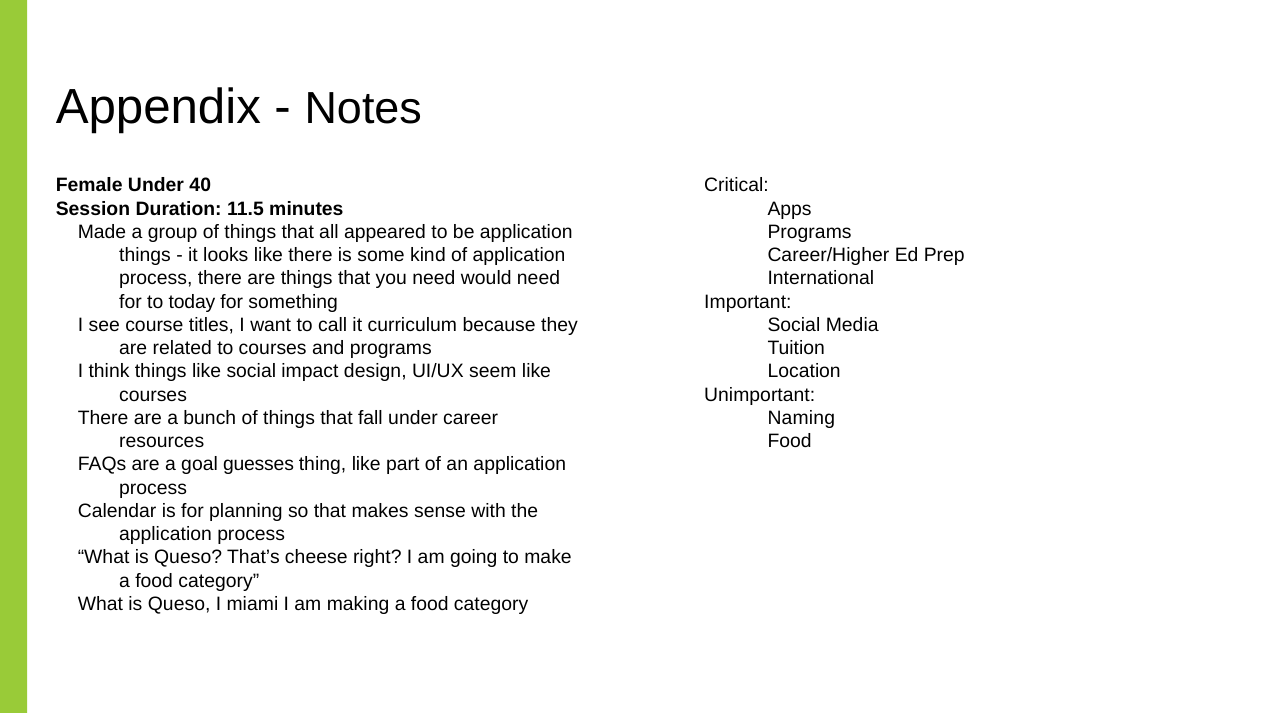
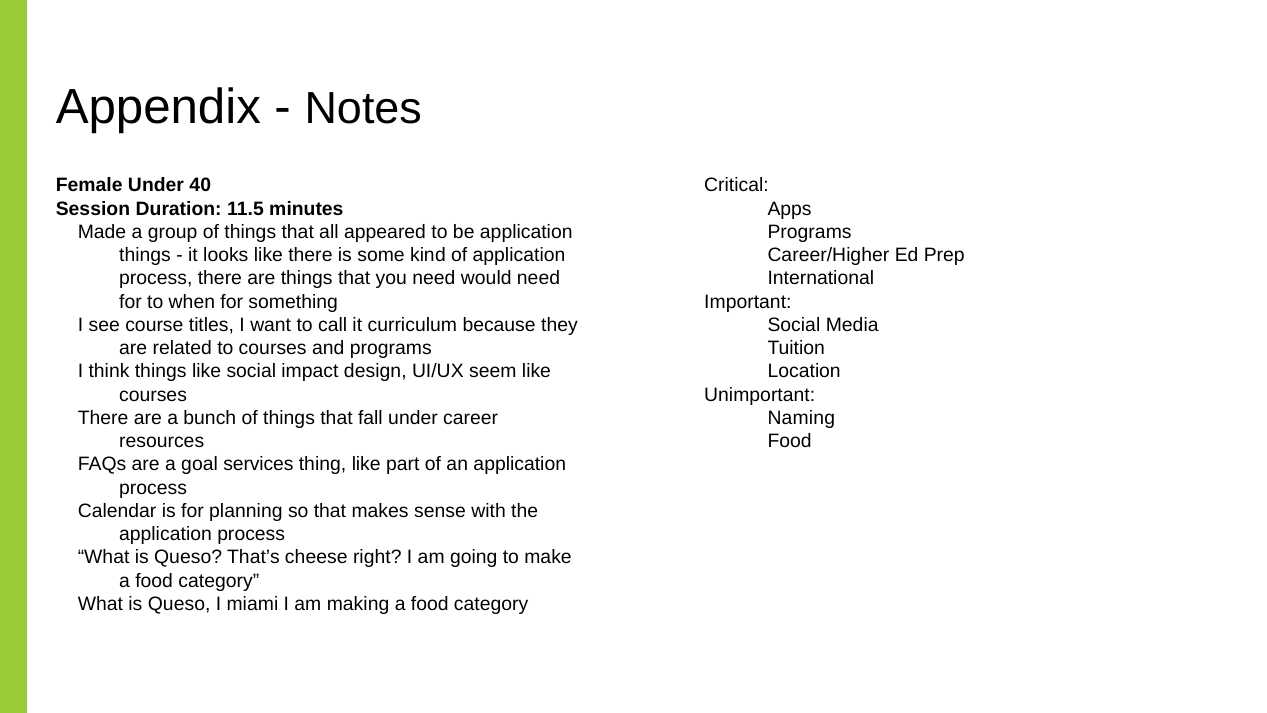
today: today -> when
guesses: guesses -> services
